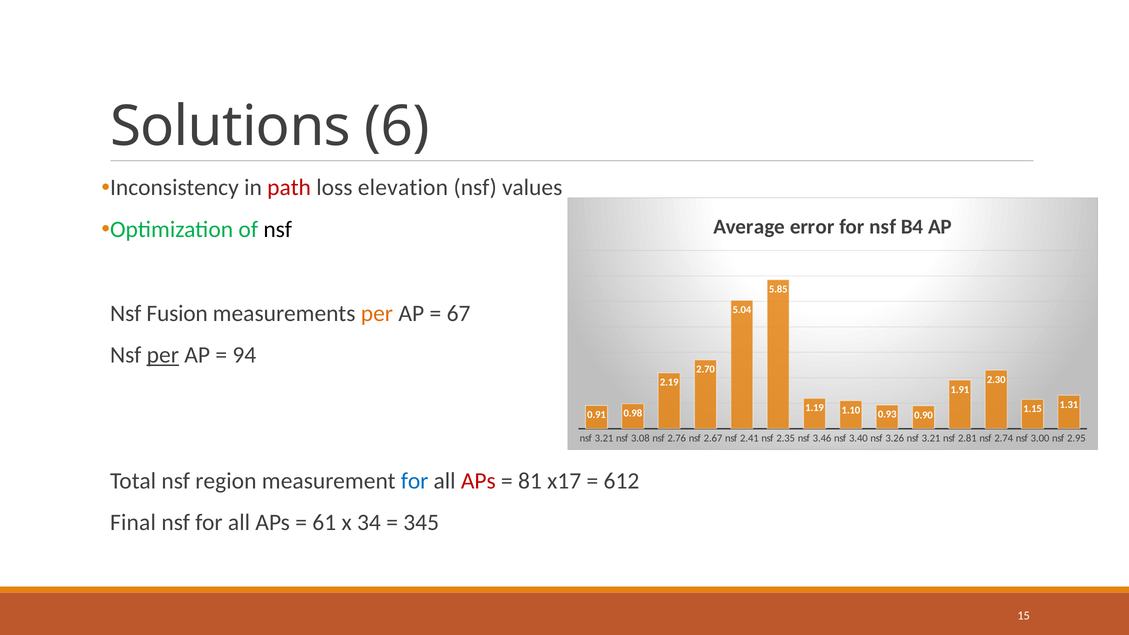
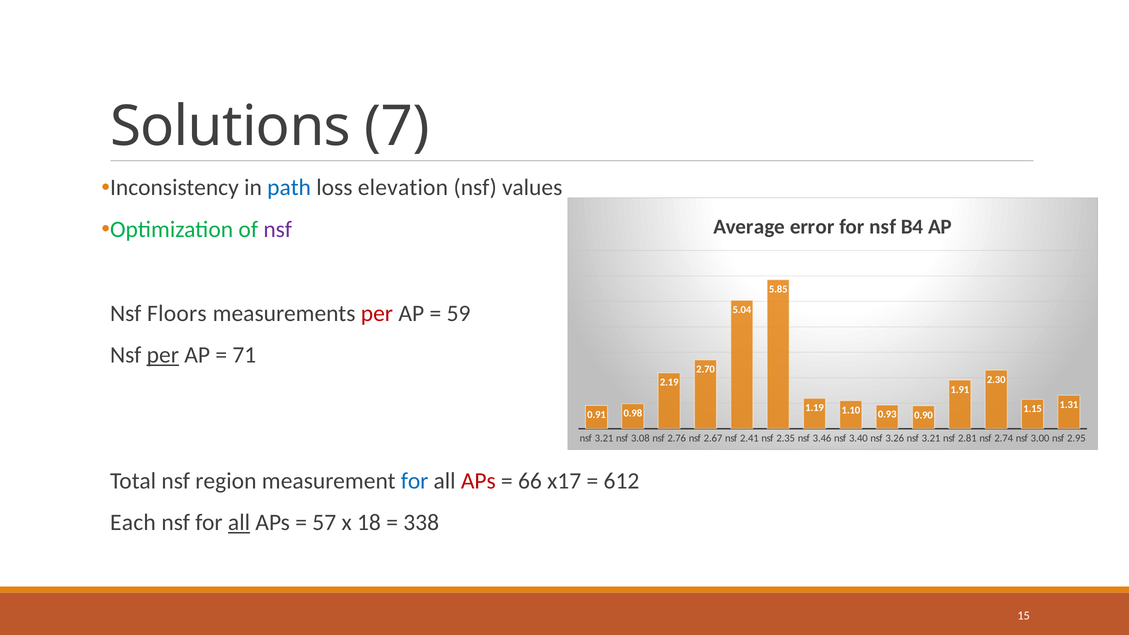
6: 6 -> 7
path colour: red -> blue
nsf at (278, 230) colour: black -> purple
Fusion: Fusion -> Floors
per at (377, 313) colour: orange -> red
67: 67 -> 59
94: 94 -> 71
81: 81 -> 66
Final: Final -> Each
all at (239, 523) underline: none -> present
61: 61 -> 57
34: 34 -> 18
345: 345 -> 338
